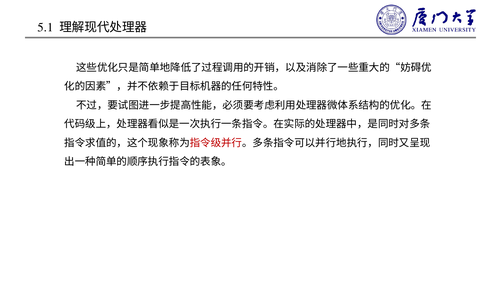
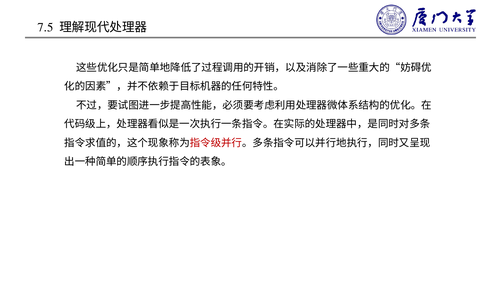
5.1: 5.1 -> 7.5
